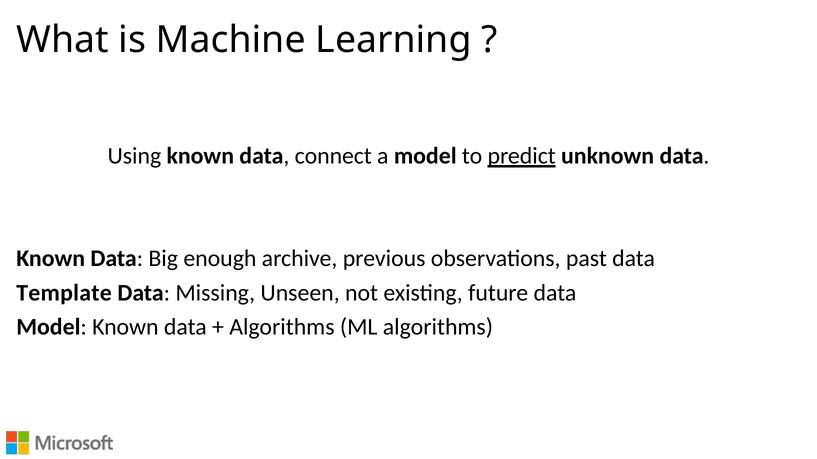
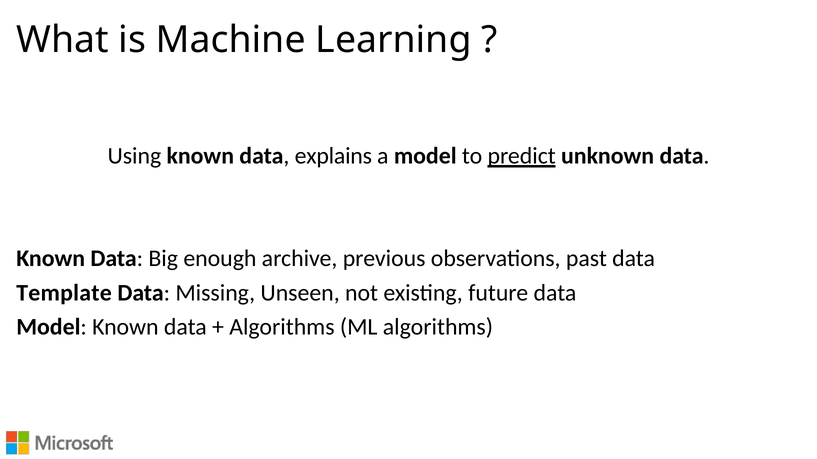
connect: connect -> explains
